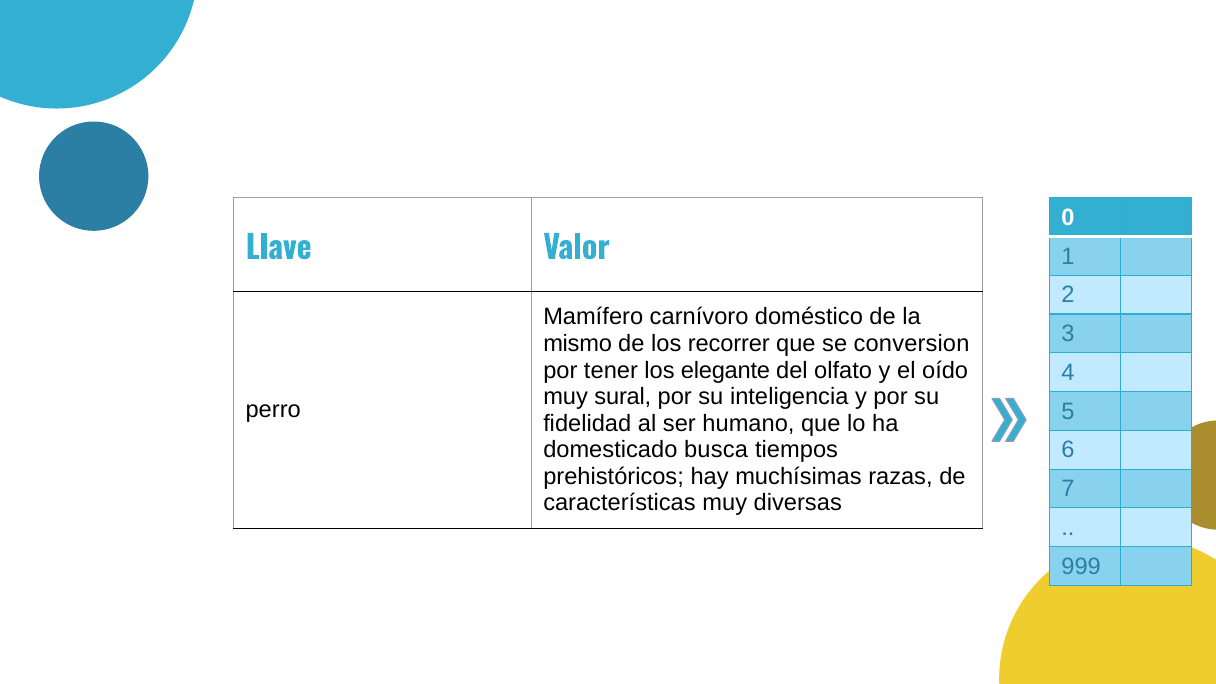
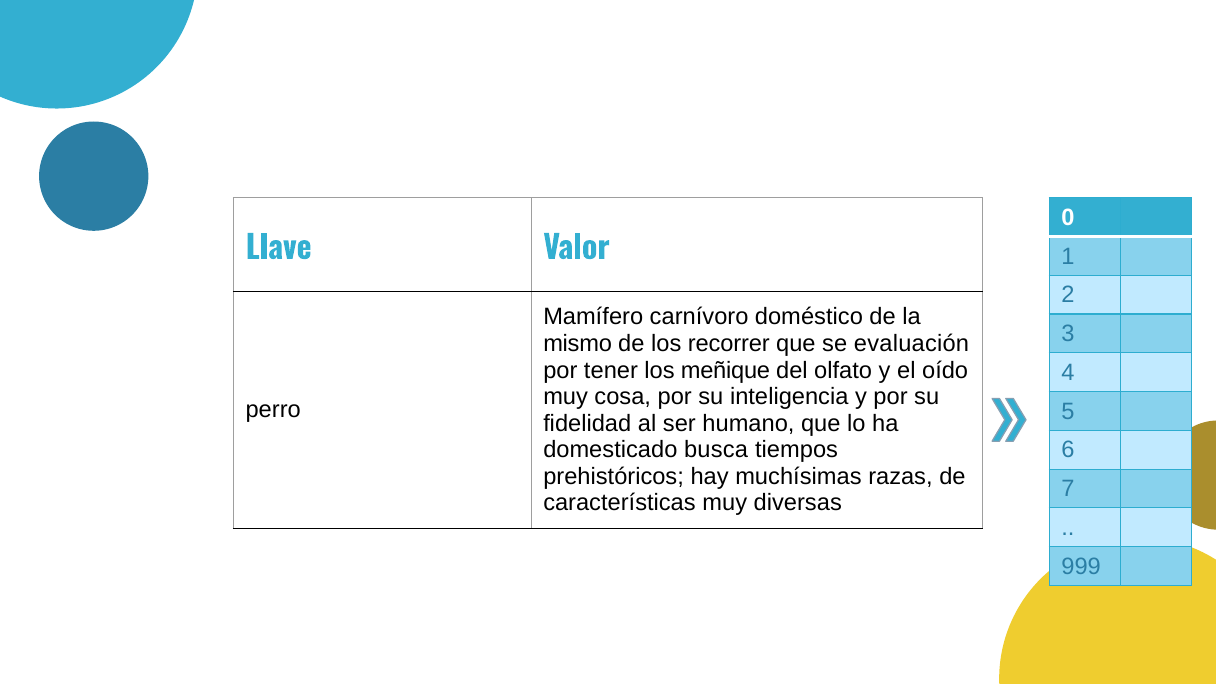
conversion: conversion -> evaluación
elegante: elegante -> meñique
sural: sural -> cosa
